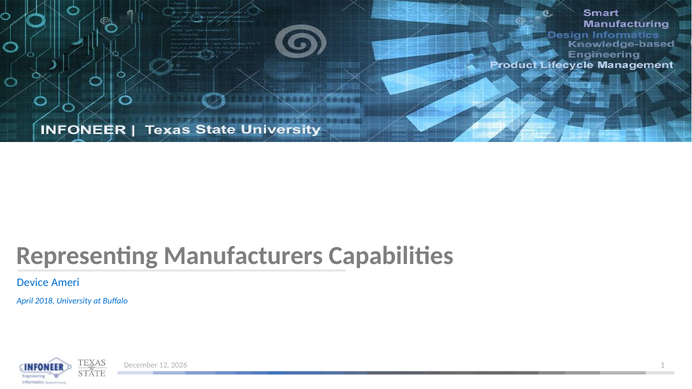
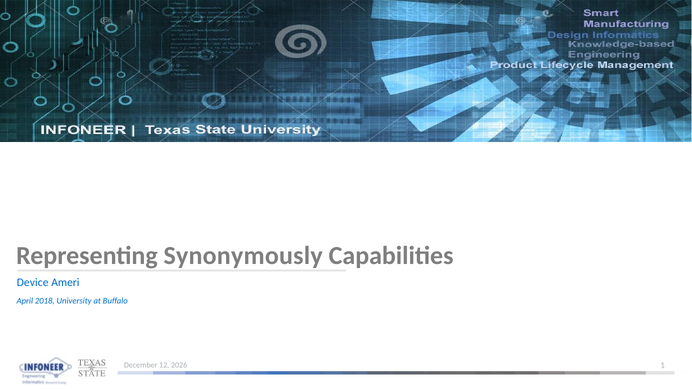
Manufacturers: Manufacturers -> Synonymously
